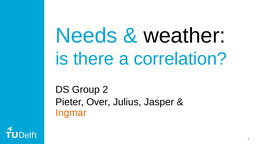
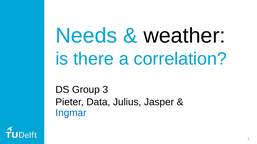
2: 2 -> 3
Over: Over -> Data
Ingmar colour: orange -> blue
